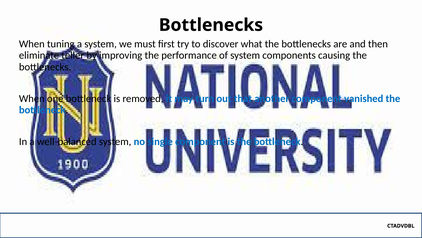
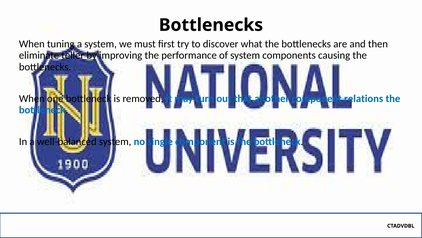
vanished: vanished -> relations
